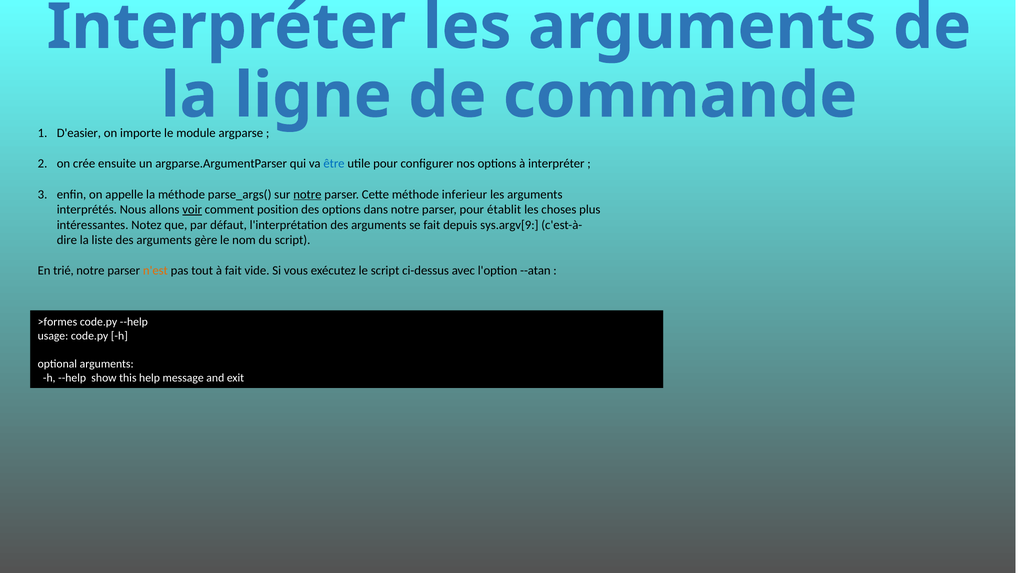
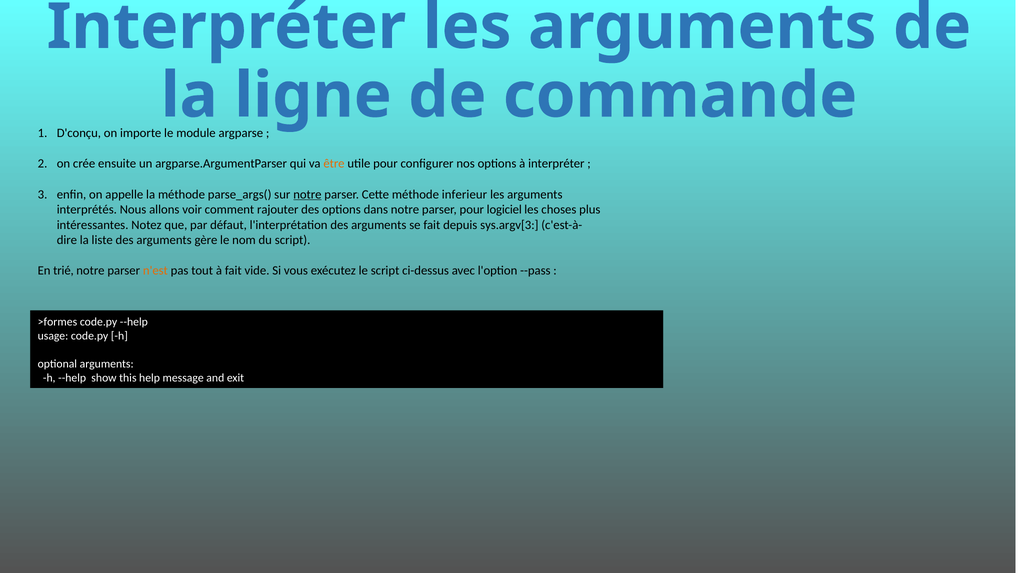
D'easier: D'easier -> D'conçu
être colour: blue -> orange
voir underline: present -> none
position: position -> rajouter
établit: établit -> logiciel
sys.argv[9: sys.argv[9 -> sys.argv[3
--atan: --atan -> --pass
